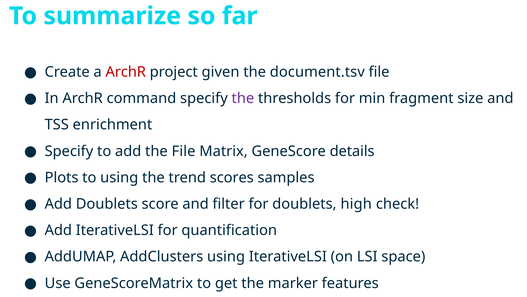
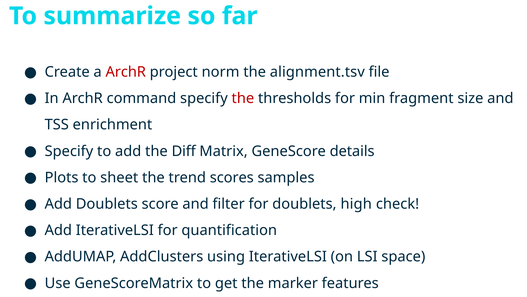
given: given -> norm
document.tsv: document.tsv -> alignment.tsv
the at (243, 98) colour: purple -> red
the File: File -> Diff
to using: using -> sheet
